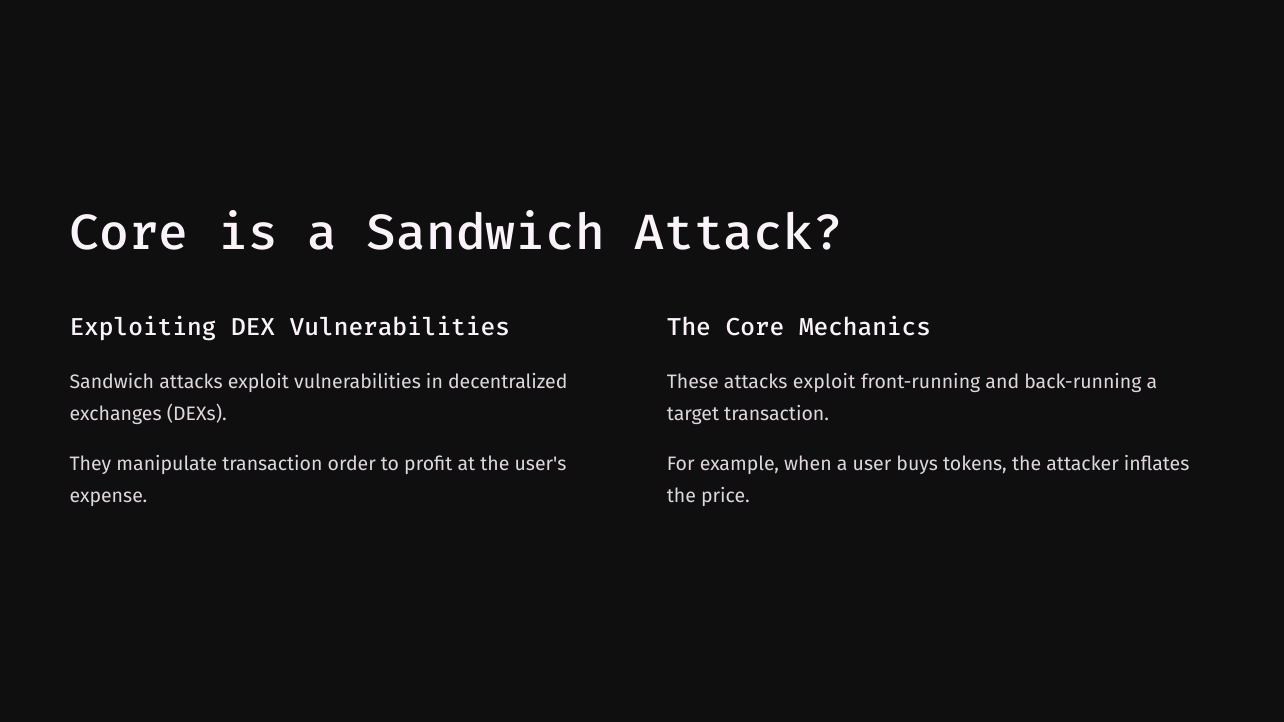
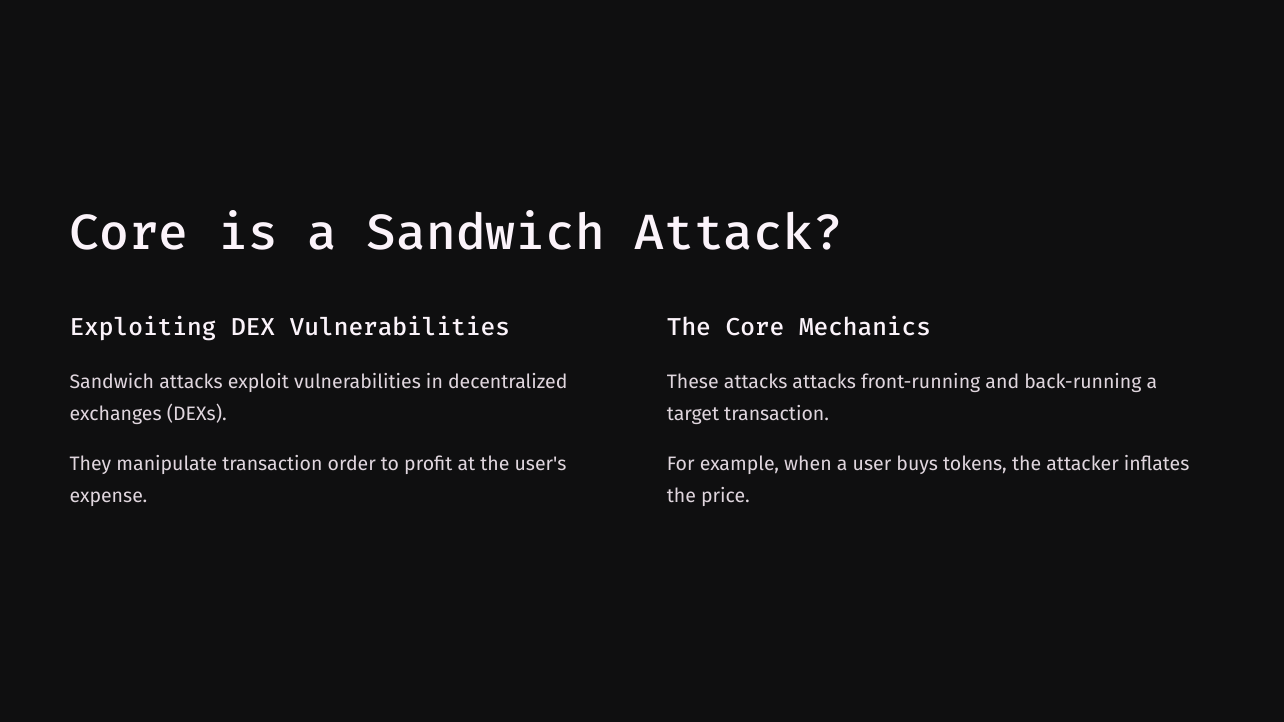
These attacks exploit: exploit -> attacks
